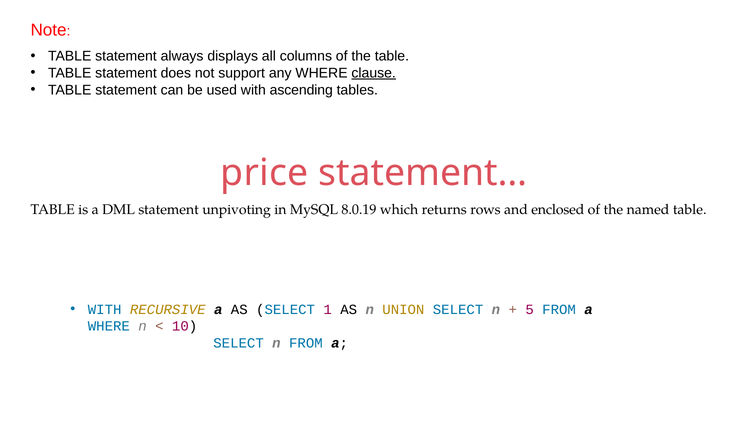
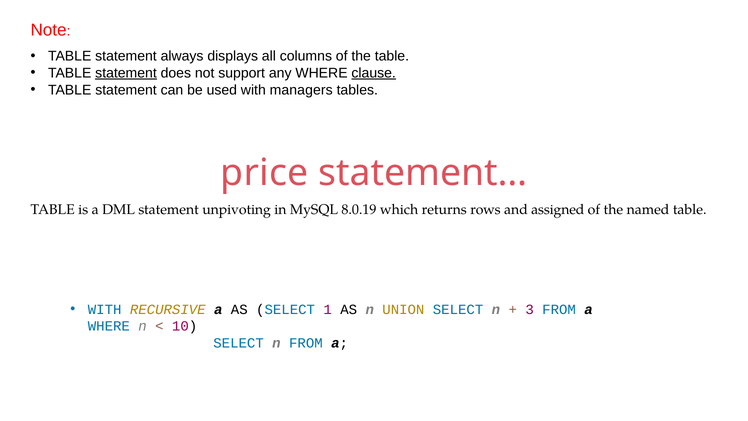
statement at (126, 73) underline: none -> present
ascending: ascending -> managers
enclosed: enclosed -> assigned
5: 5 -> 3
